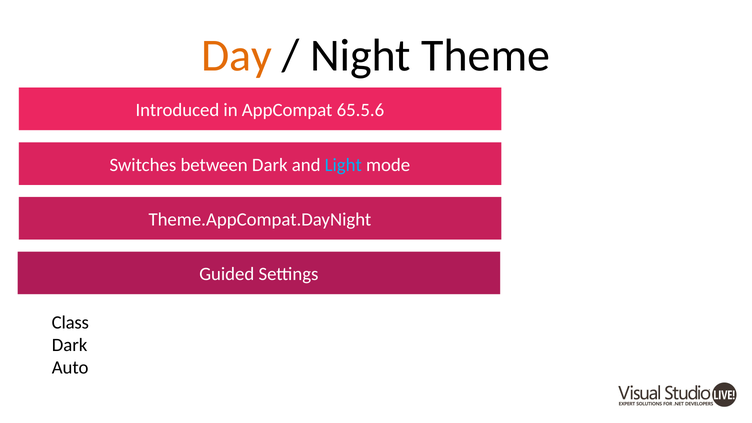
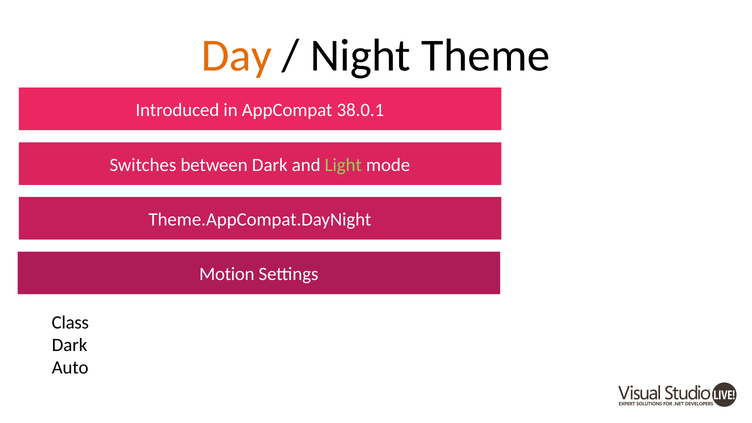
65.5.6: 65.5.6 -> 38.0.1
Light colour: light blue -> light green
Guided: Guided -> Motion
